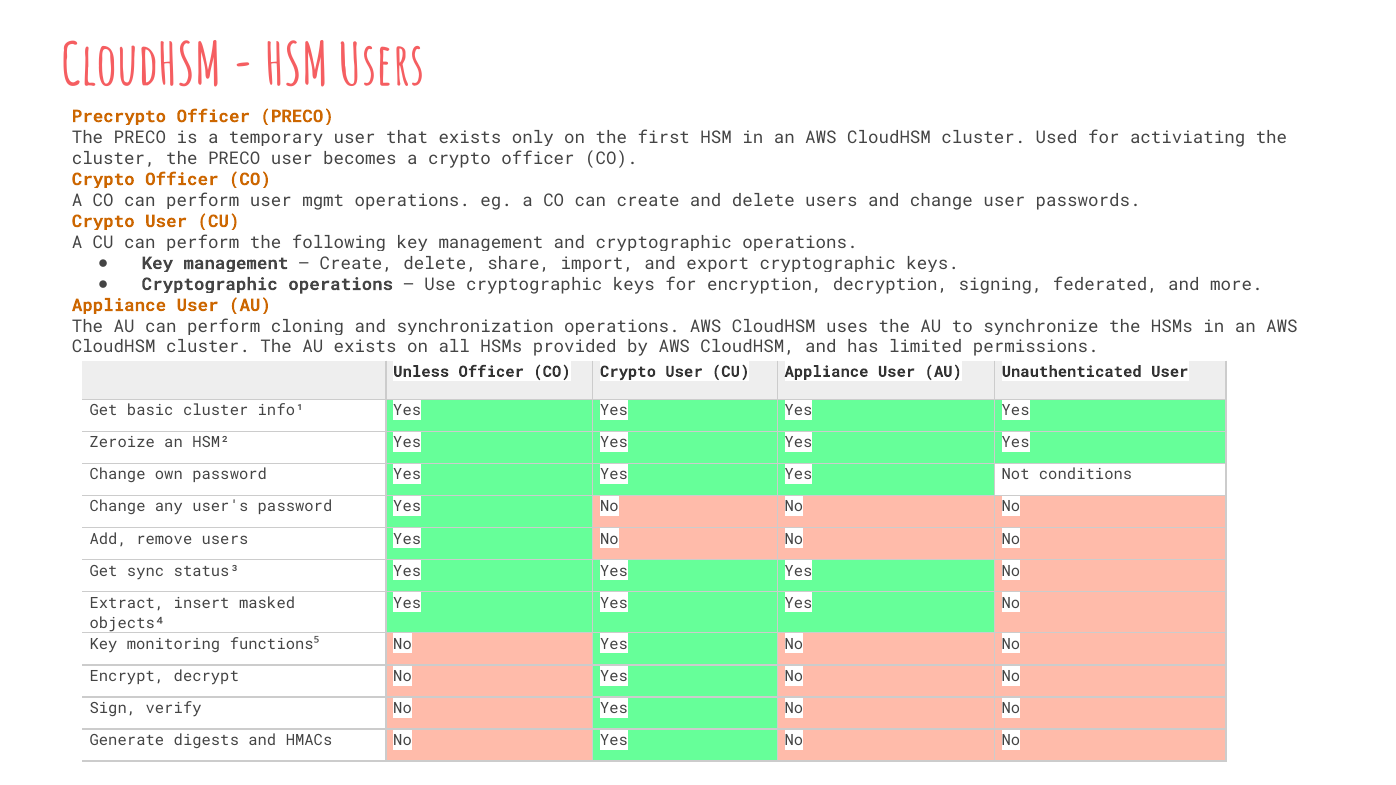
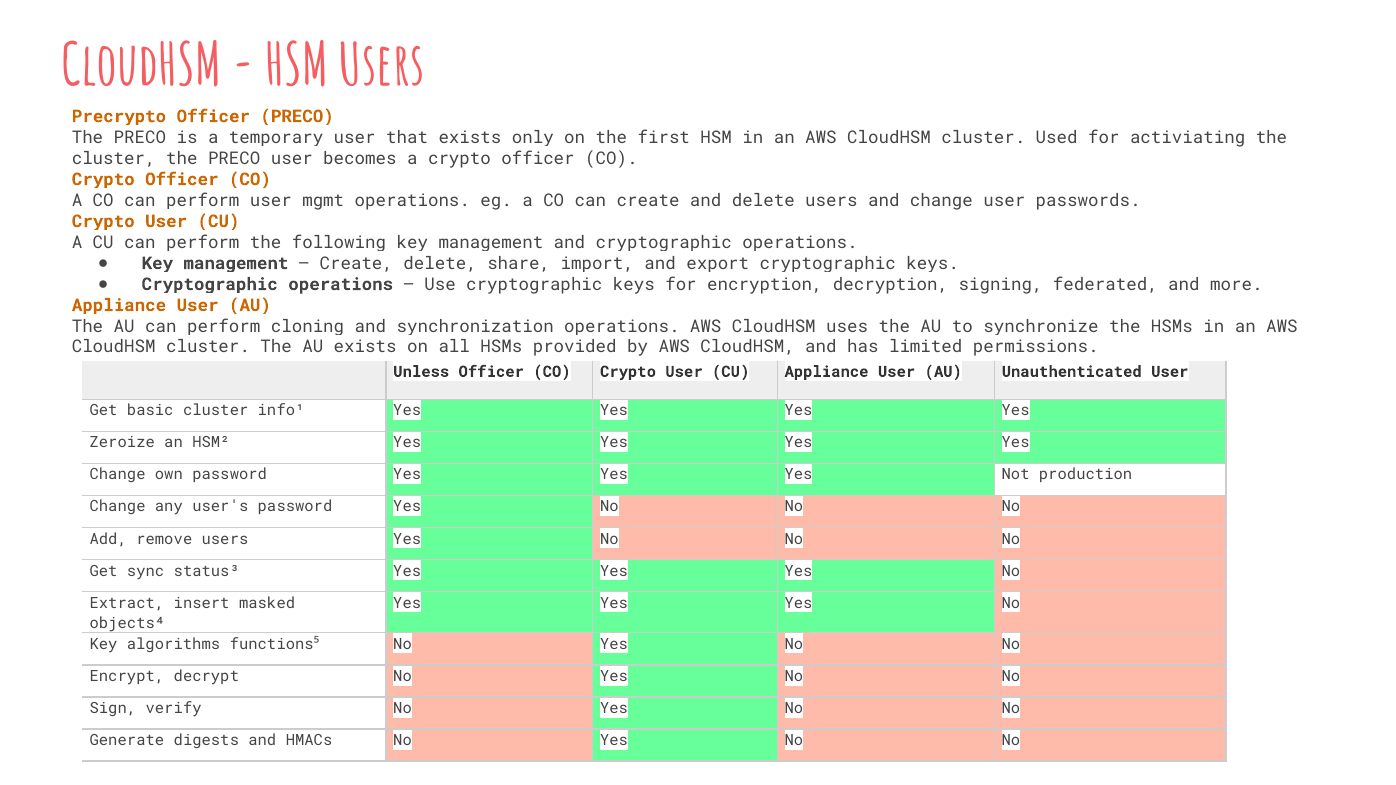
conditions: conditions -> production
monitoring: monitoring -> algorithms
